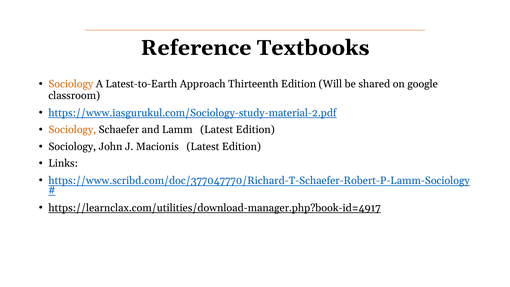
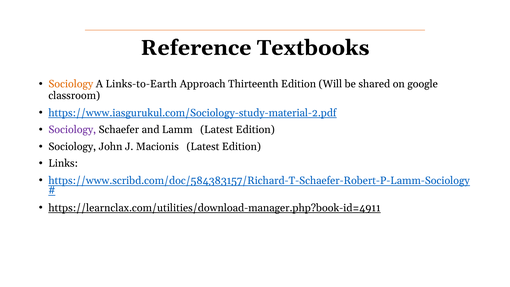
Latest-to-Earth: Latest-to-Earth -> Links-to-Earth
Sociology at (72, 130) colour: orange -> purple
https://www.scribd.com/doc/377047770/Richard-T-Schaefer-Robert-P-Lamm-Sociology: https://www.scribd.com/doc/377047770/Richard-T-Schaefer-Robert-P-Lamm-Sociology -> https://www.scribd.com/doc/584383157/Richard-T-Schaefer-Robert-P-Lamm-Sociology
https://learnclax.com/utilities/download-manager.php?book-id=4917: https://learnclax.com/utilities/download-manager.php?book-id=4917 -> https://learnclax.com/utilities/download-manager.php?book-id=4911
